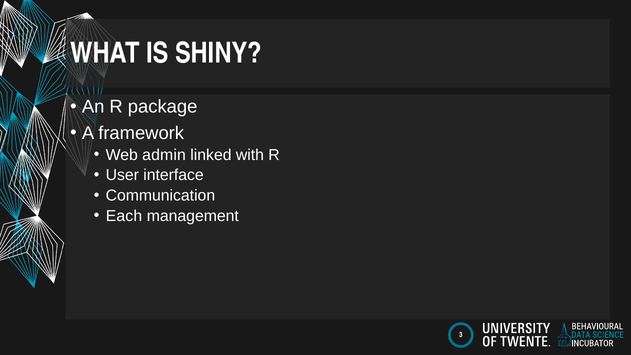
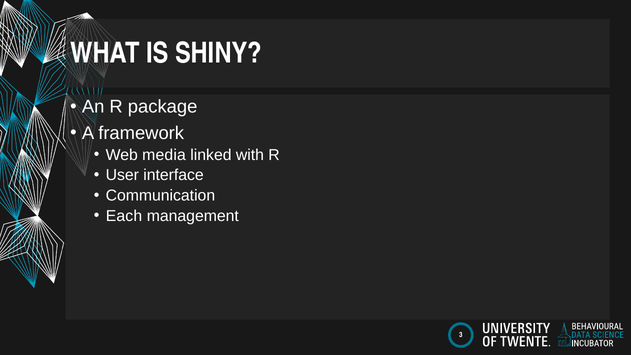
admin: admin -> media
